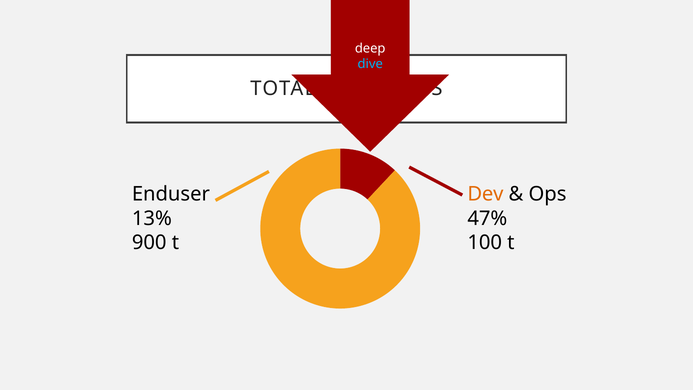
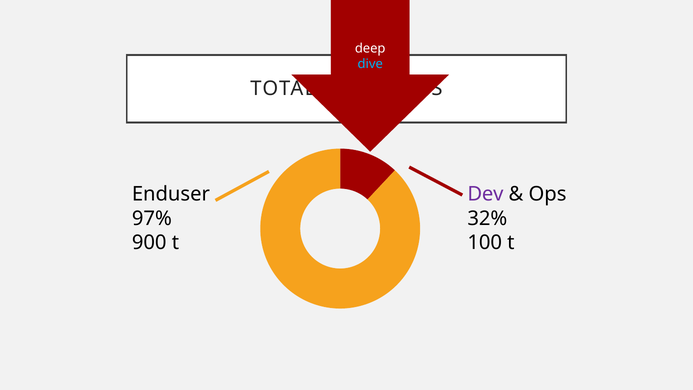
Dev colour: orange -> purple
13%: 13% -> 97%
47%: 47% -> 32%
